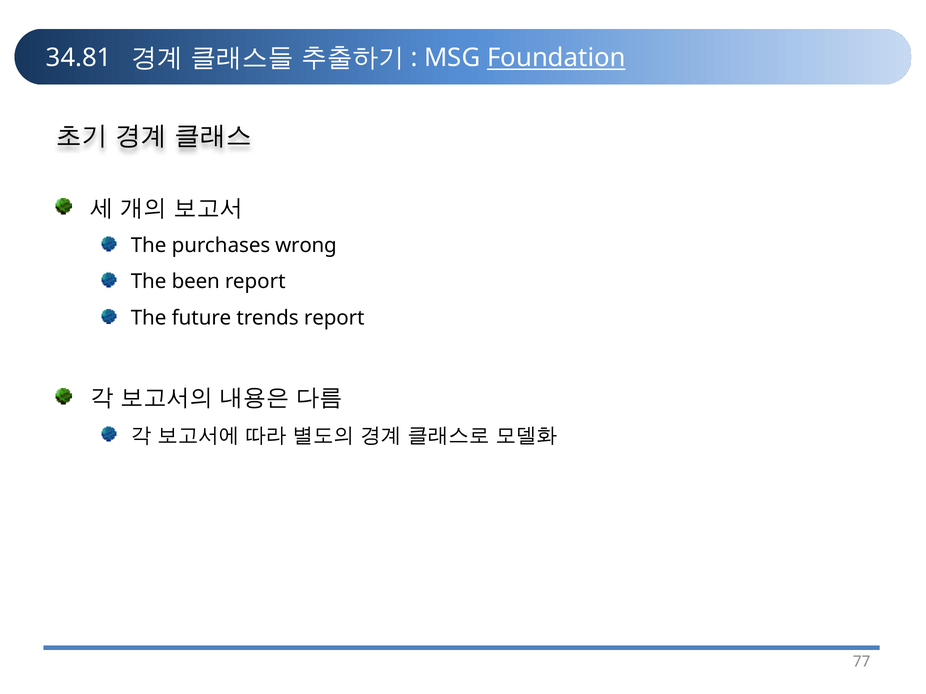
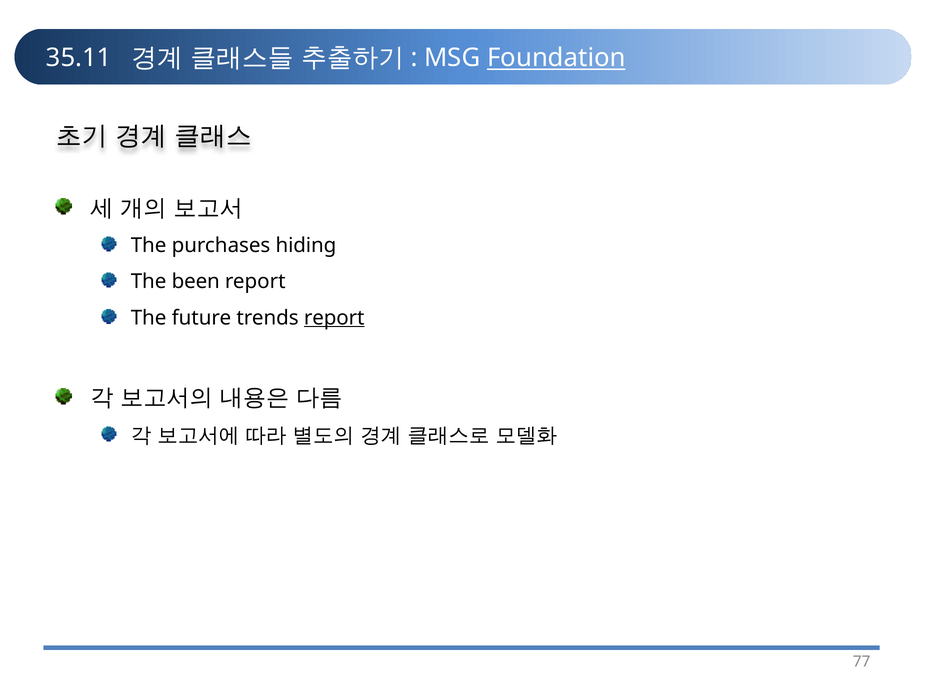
34.81: 34.81 -> 35.11
wrong: wrong -> hiding
report at (334, 318) underline: none -> present
